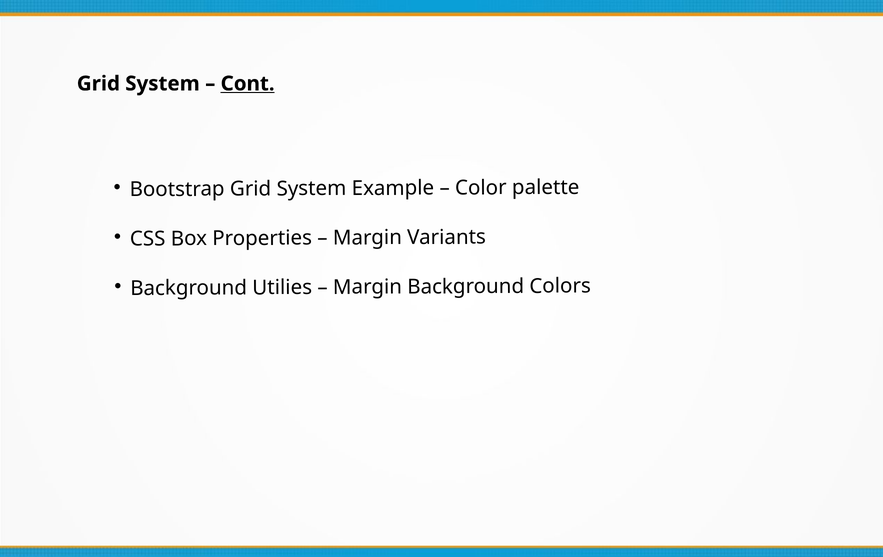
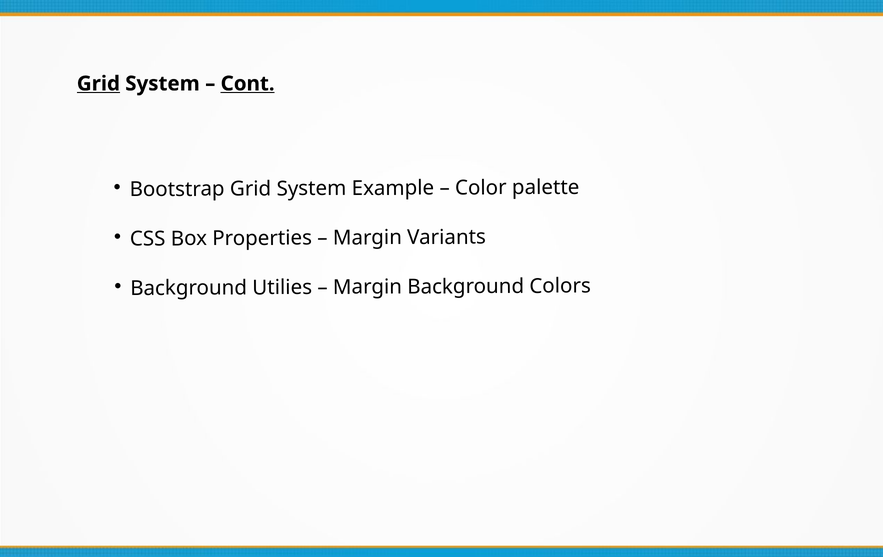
Grid at (98, 84) underline: none -> present
